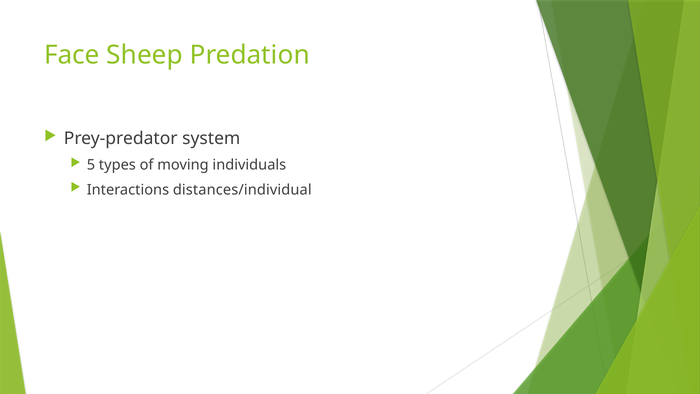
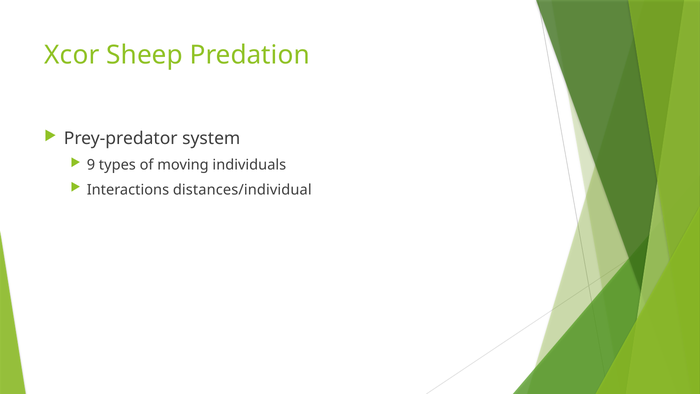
Face: Face -> Xcor
5: 5 -> 9
